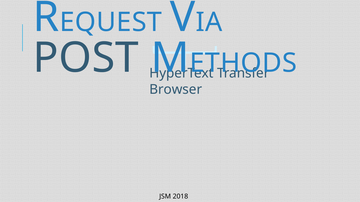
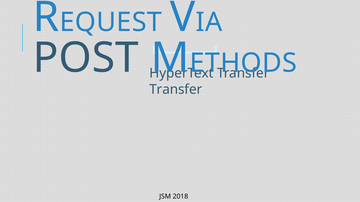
Browser at (176, 90): Browser -> Transfer
